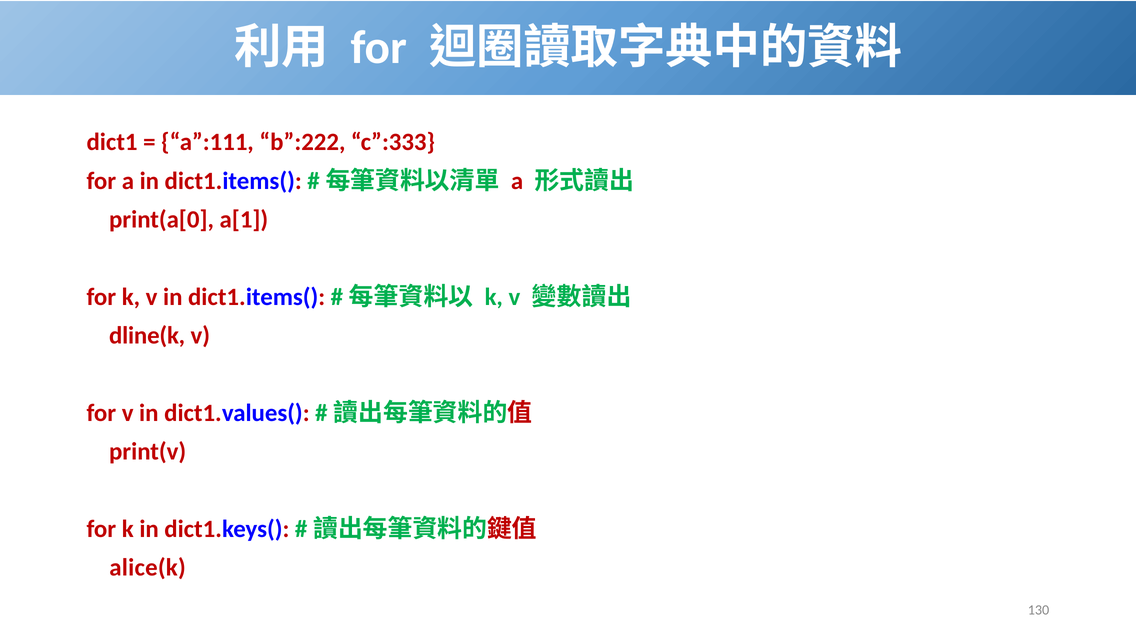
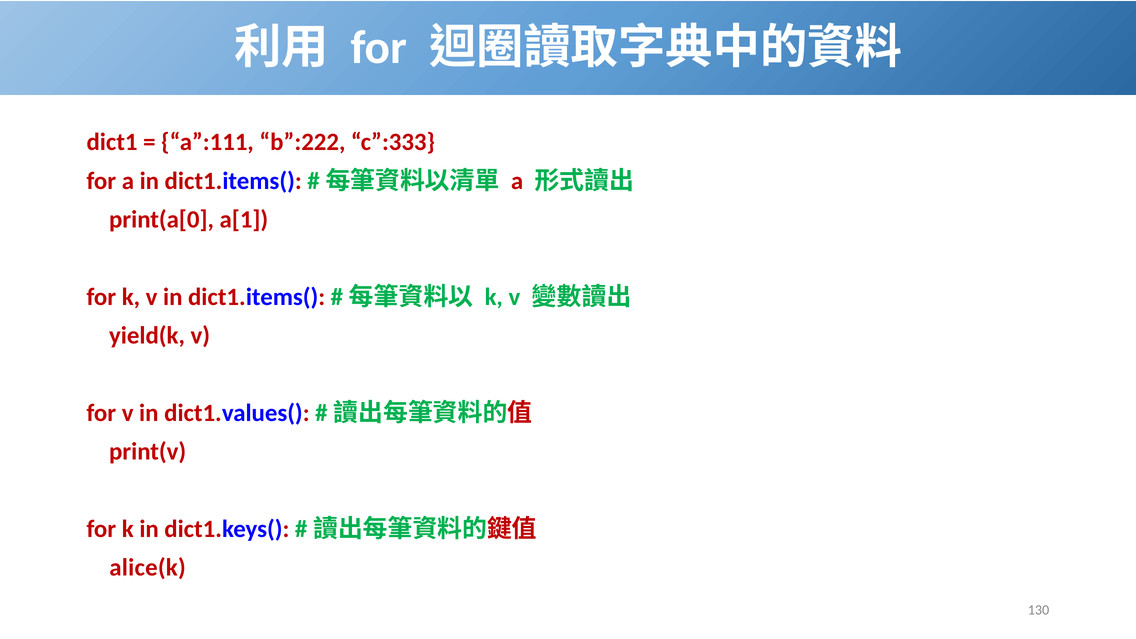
dline(k: dline(k -> yield(k
